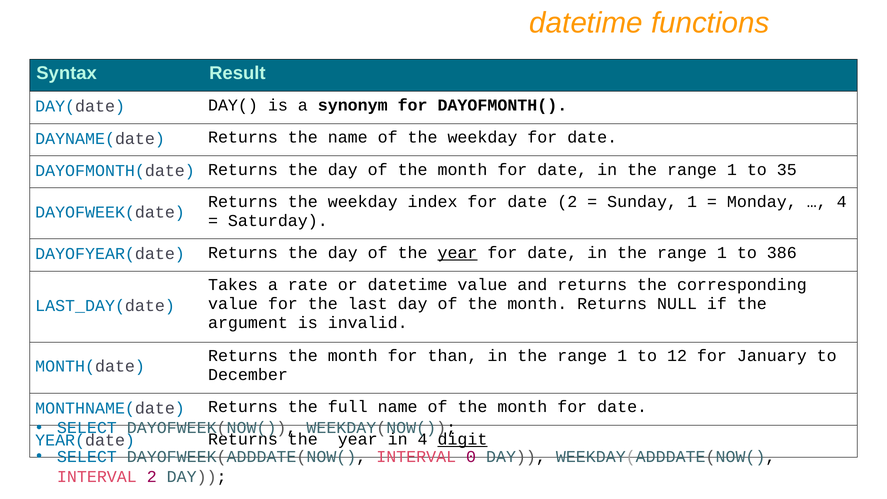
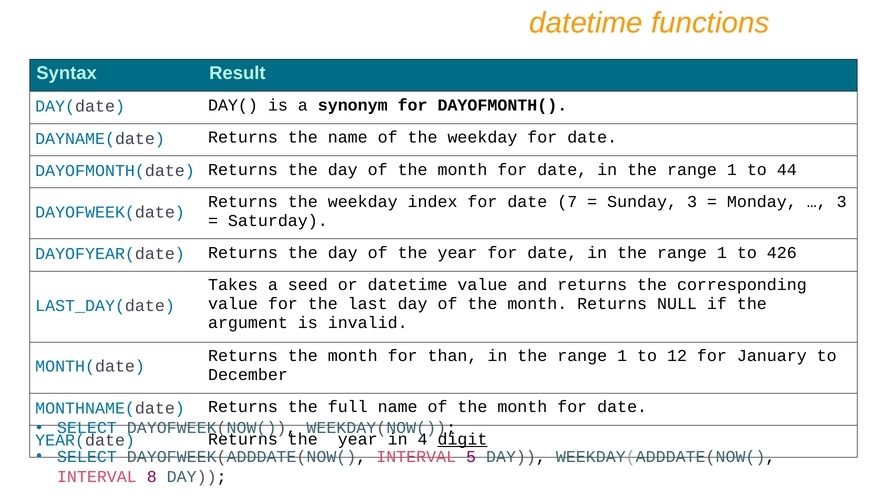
35: 35 -> 44
date 2: 2 -> 7
Sunday 1: 1 -> 3
4 at (842, 202): 4 -> 3
year at (457, 253) underline: present -> none
386: 386 -> 426
rate: rate -> seed
0: 0 -> 5
INTERVAL 2: 2 -> 8
